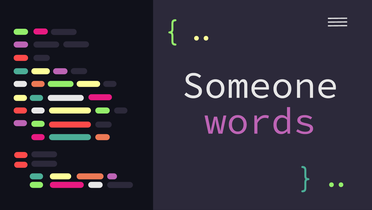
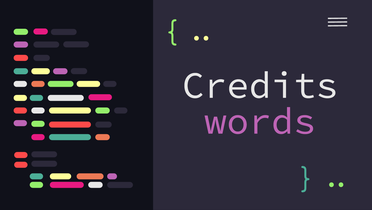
Someone: Someone -> Credits
